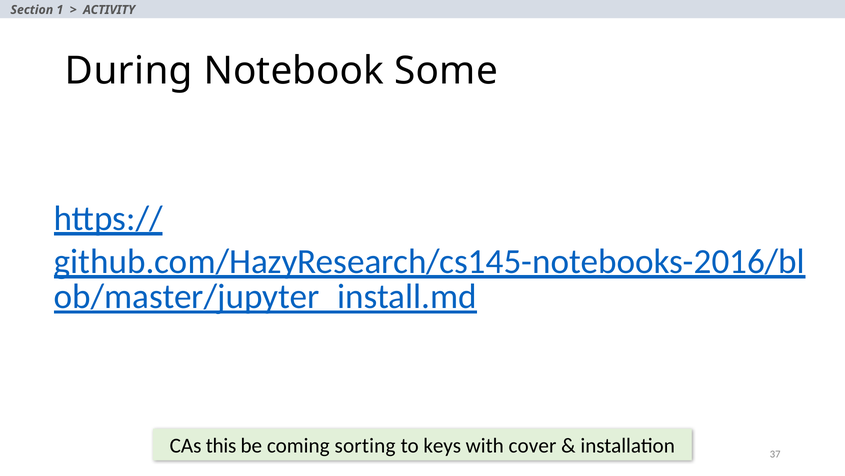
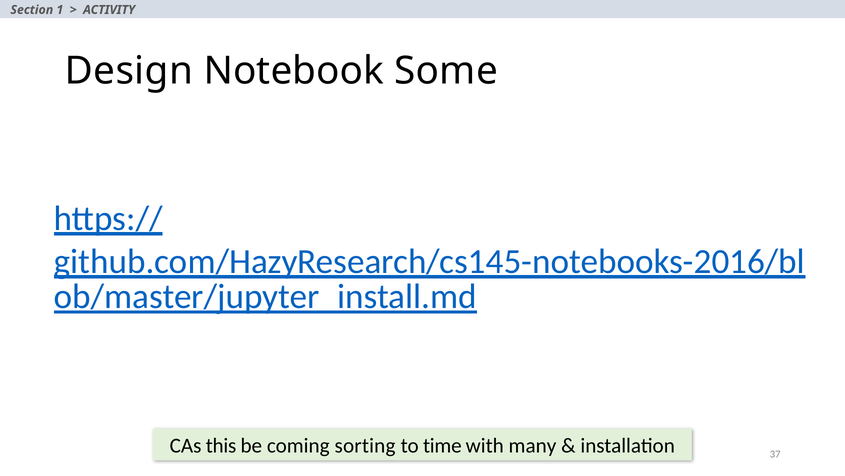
During: During -> Design
keys: keys -> time
cover: cover -> many
